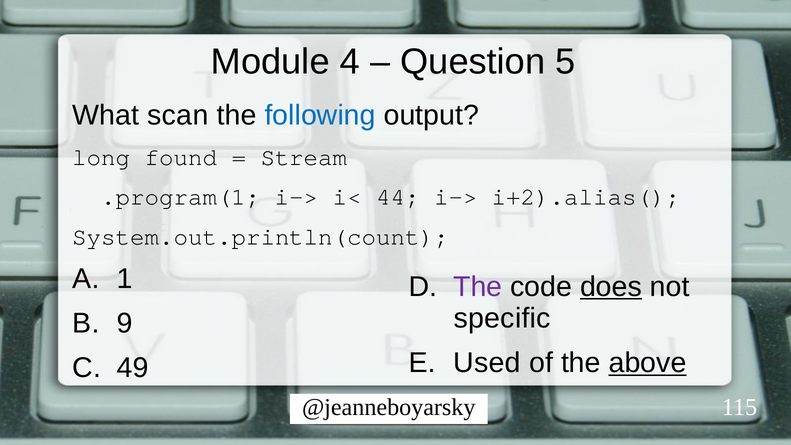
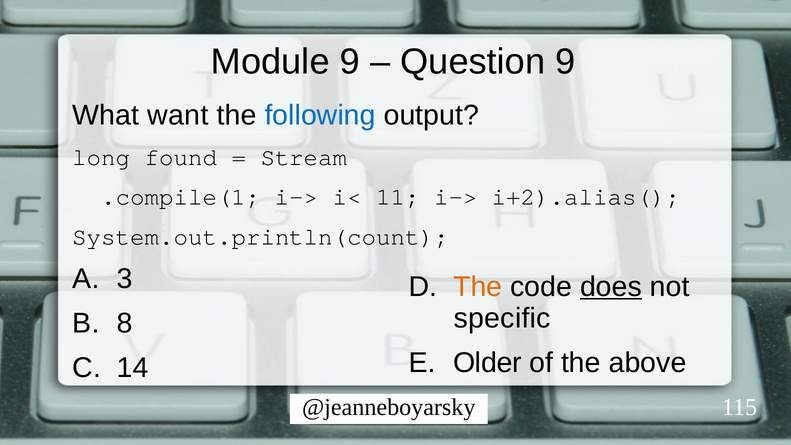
Module 4: 4 -> 9
Question 5: 5 -> 9
scan: scan -> want
.program(1: .program(1 -> .compile(1
44: 44 -> 11
1: 1 -> 3
The at (478, 287) colour: purple -> orange
9: 9 -> 8
Used: Used -> Older
above underline: present -> none
49: 49 -> 14
